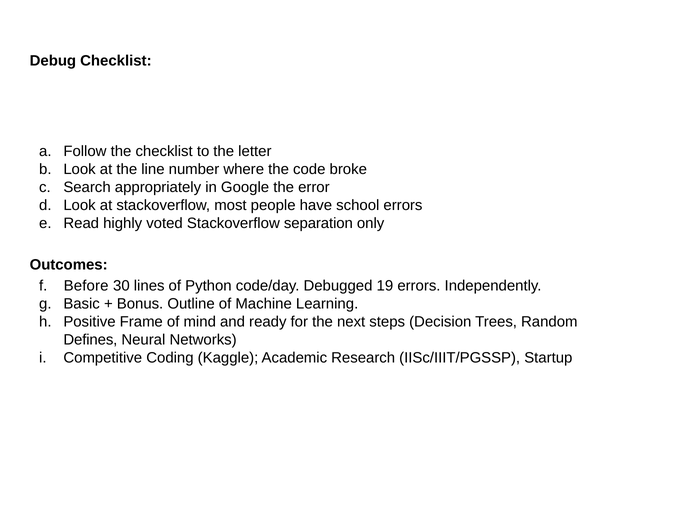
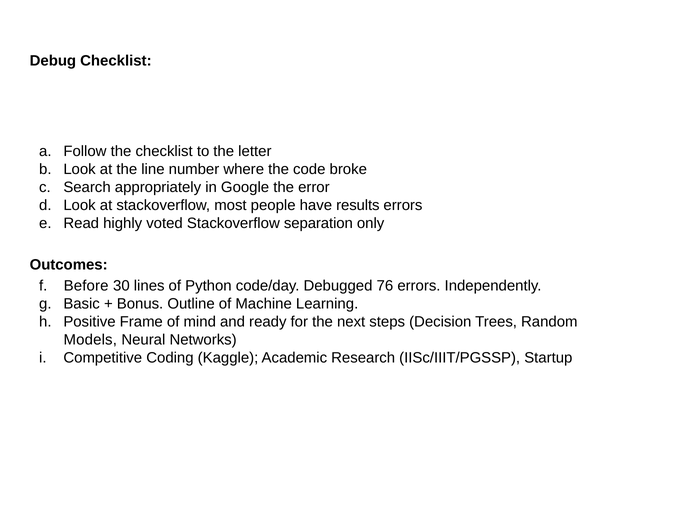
school: school -> results
19: 19 -> 76
Defines: Defines -> Models
